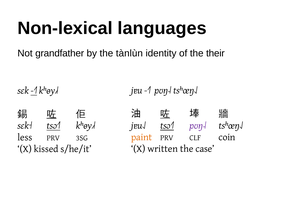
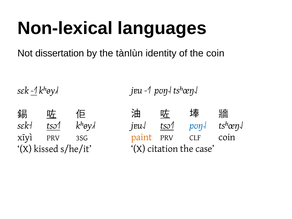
grandfather: grandfather -> dissertation
the their: their -> coin
pʊŋ˨ at (198, 125) colour: purple -> blue
less: less -> xīyì
written: written -> citation
